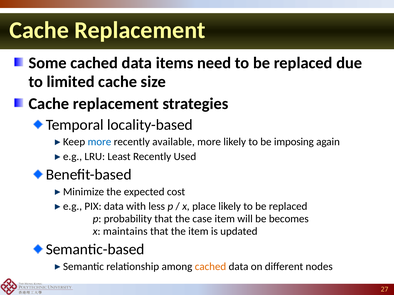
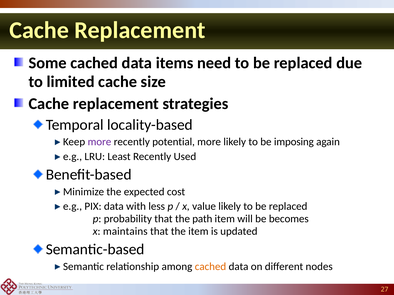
more at (99, 142) colour: blue -> purple
available: available -> potential
place: place -> value
case: case -> path
